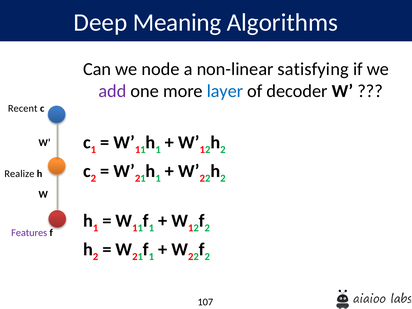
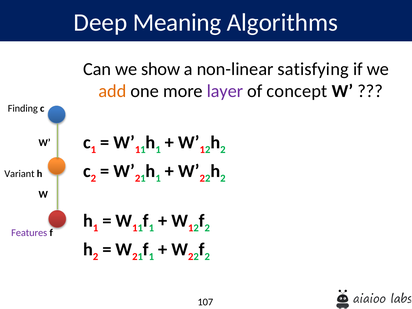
node: node -> show
add colour: purple -> orange
layer colour: blue -> purple
decoder: decoder -> concept
Recent: Recent -> Finding
Realize: Realize -> Variant
